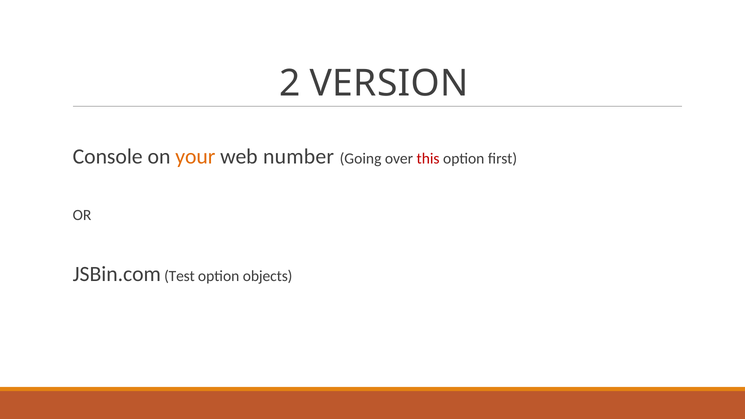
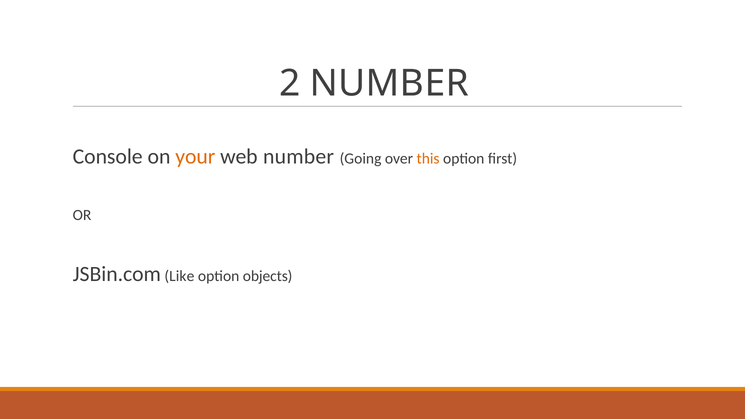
2 VERSION: VERSION -> NUMBER
this colour: red -> orange
Test: Test -> Like
